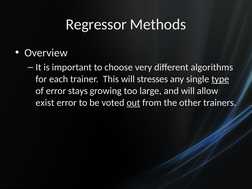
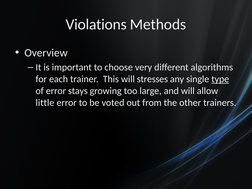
Regressor: Regressor -> Violations
exist: exist -> little
out underline: present -> none
